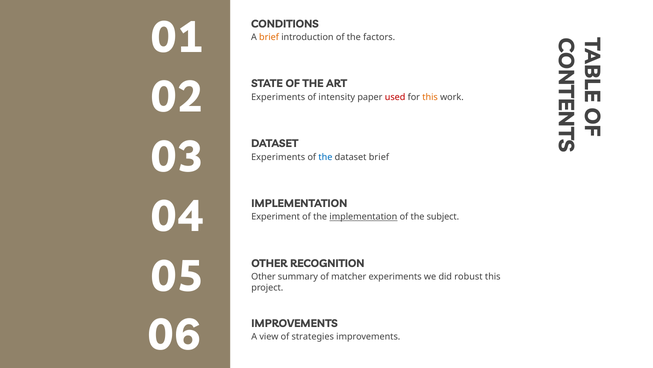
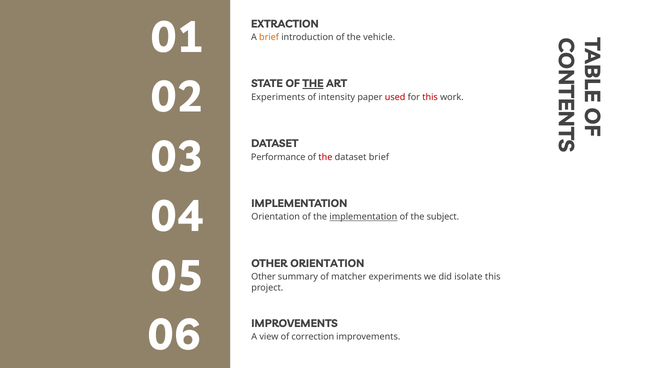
CONDITIONS: CONDITIONS -> EXTRACTION
factors: factors -> vehicle
THE at (313, 84) underline: none -> present
this at (430, 97) colour: orange -> red
Experiments at (278, 157): Experiments -> Performance
the at (325, 157) colour: blue -> red
Experiment at (276, 217): Experiment -> Orientation
OTHER RECOGNITION: RECOGNITION -> ORIENTATION
robust: robust -> isolate
strategies: strategies -> correction
